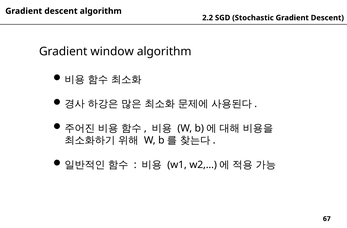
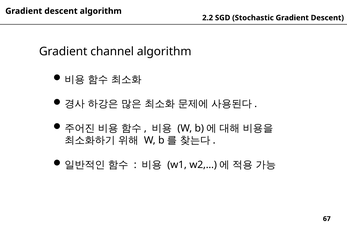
window: window -> channel
